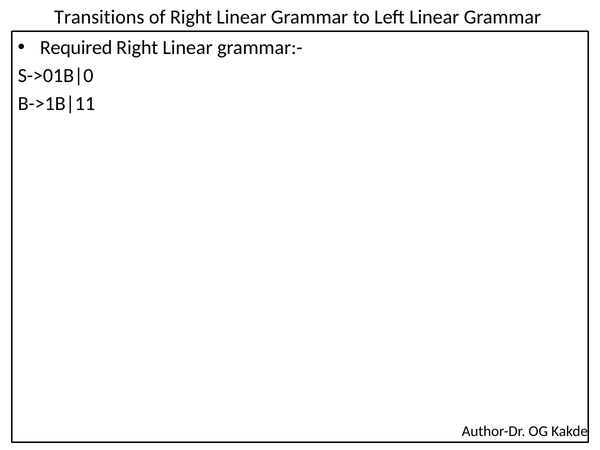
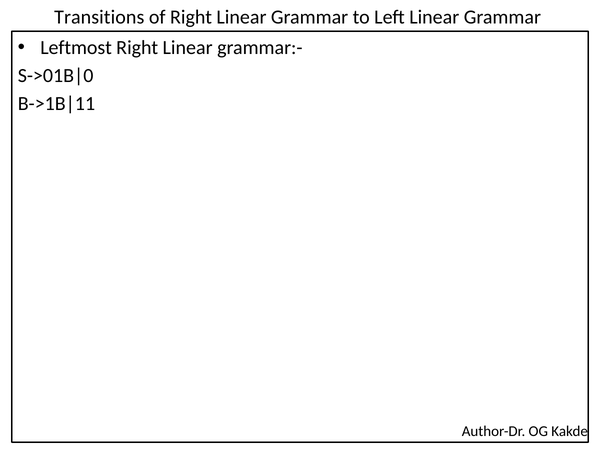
Required: Required -> Leftmost
